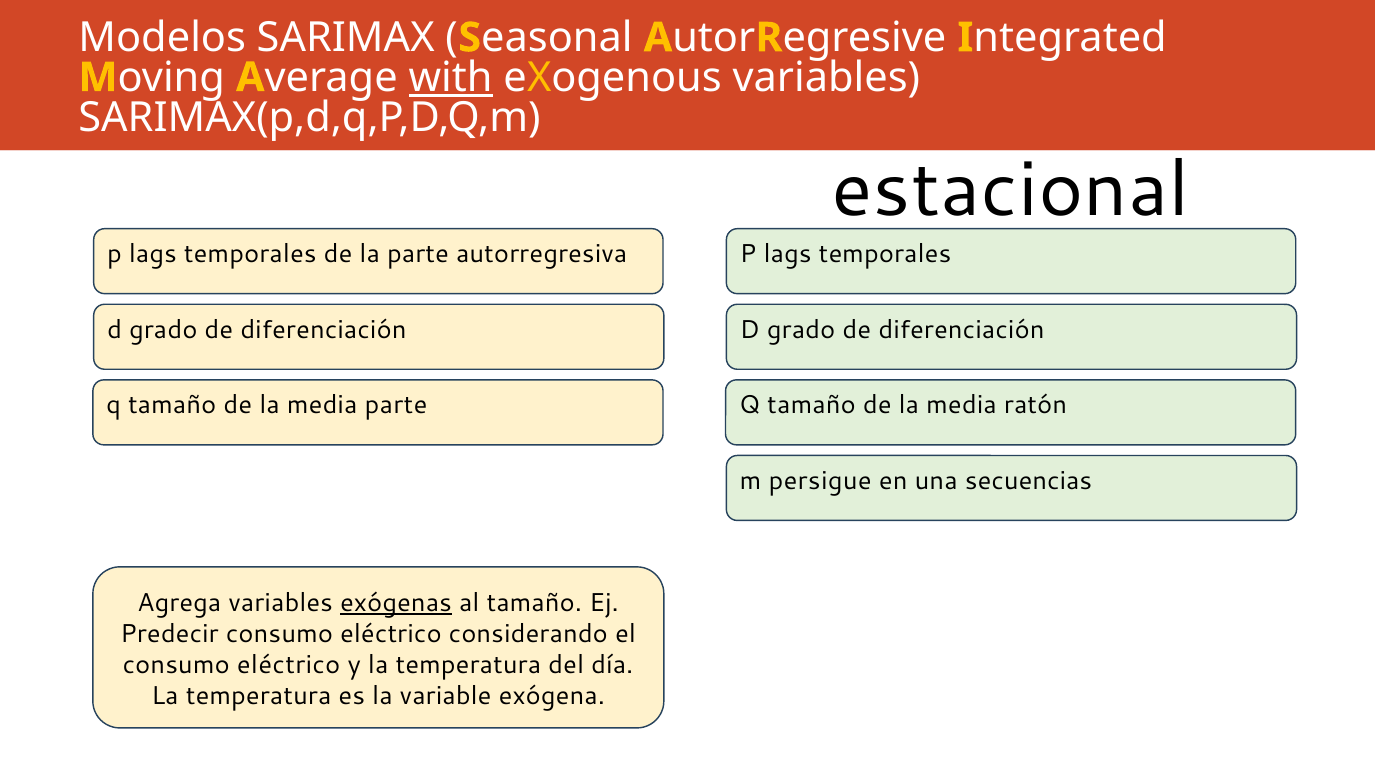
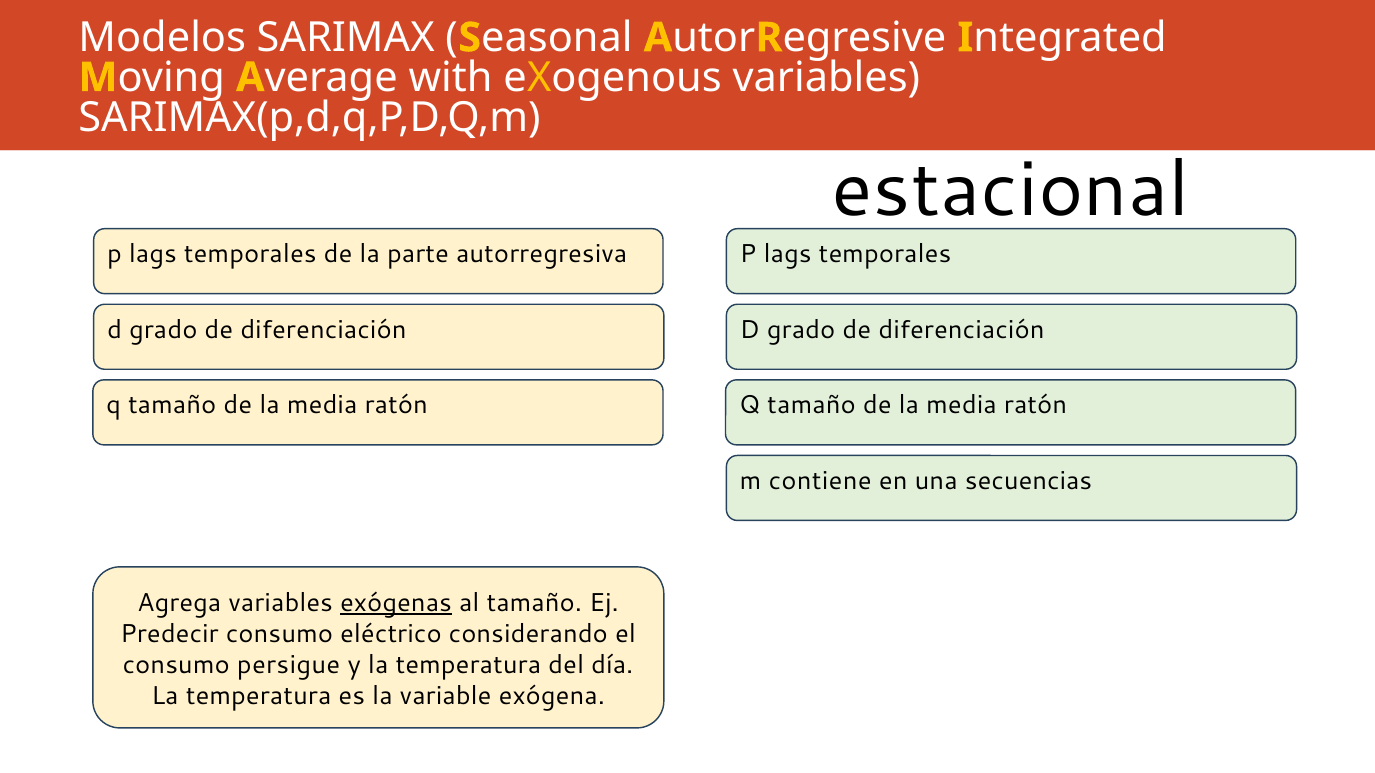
with underline: present -> none
parte at (396, 406): parte -> ratón
persigue: persigue -> contiene
eléctrico at (289, 665): eléctrico -> persigue
